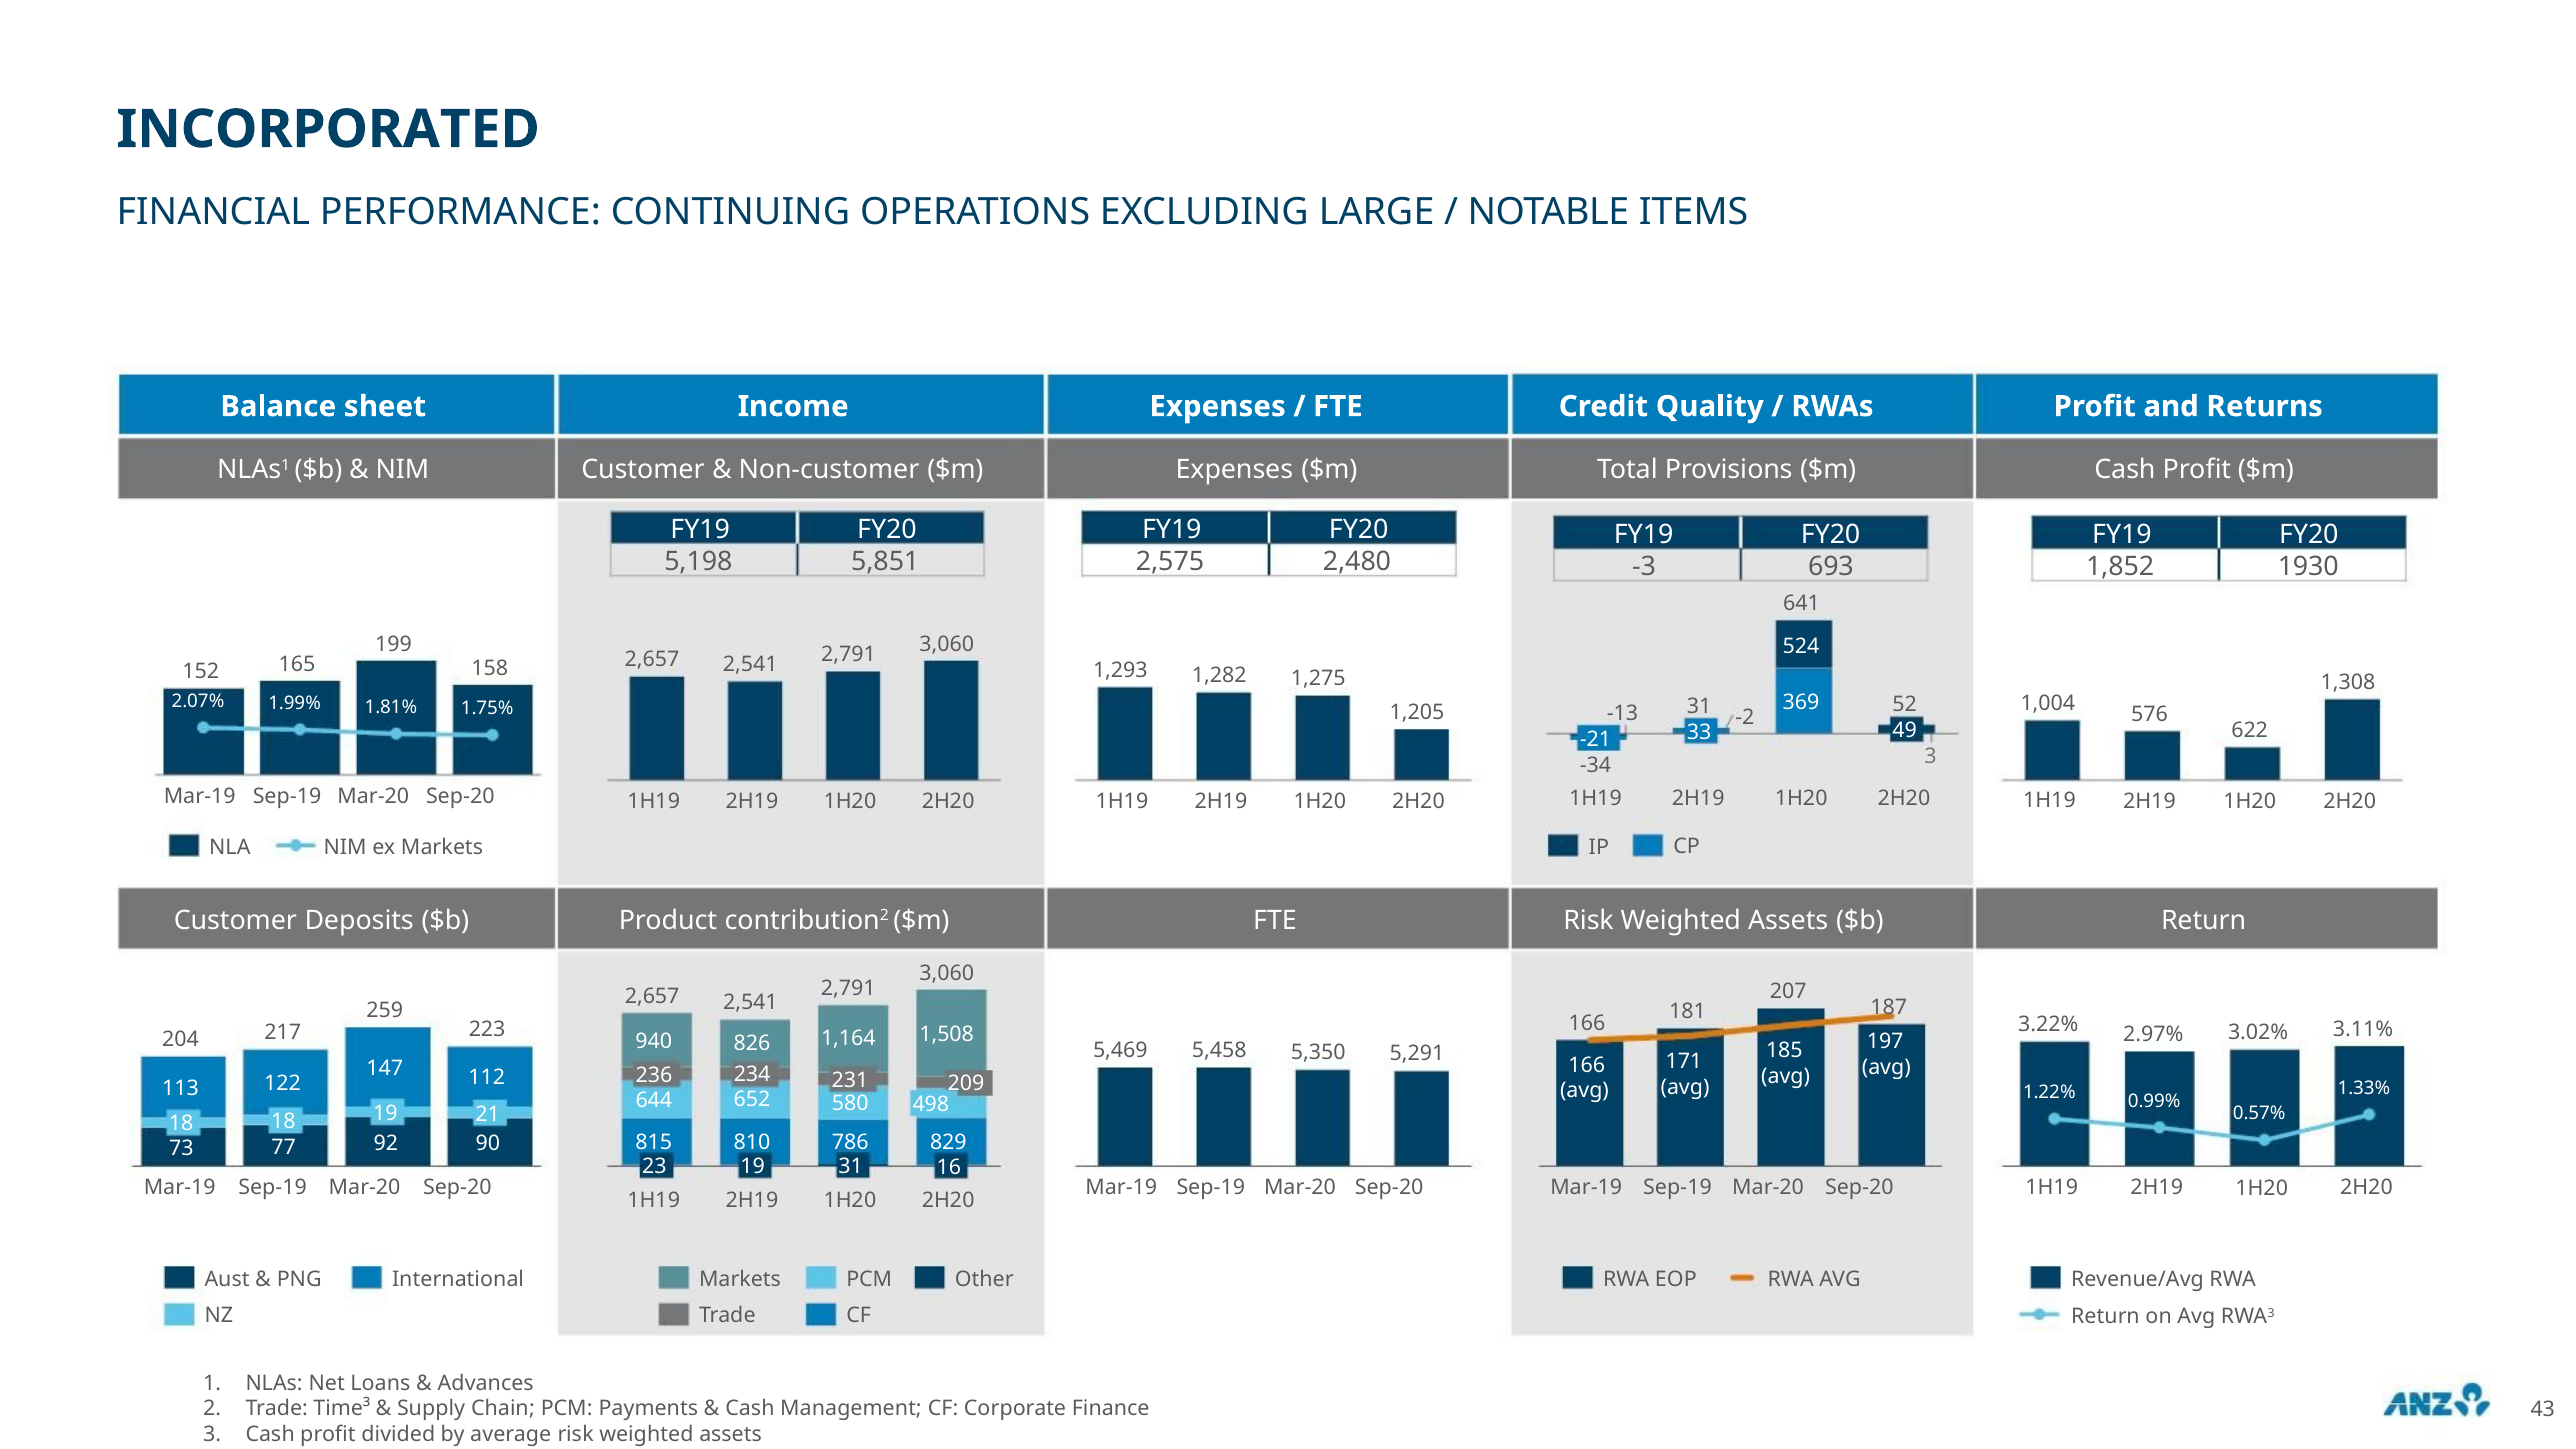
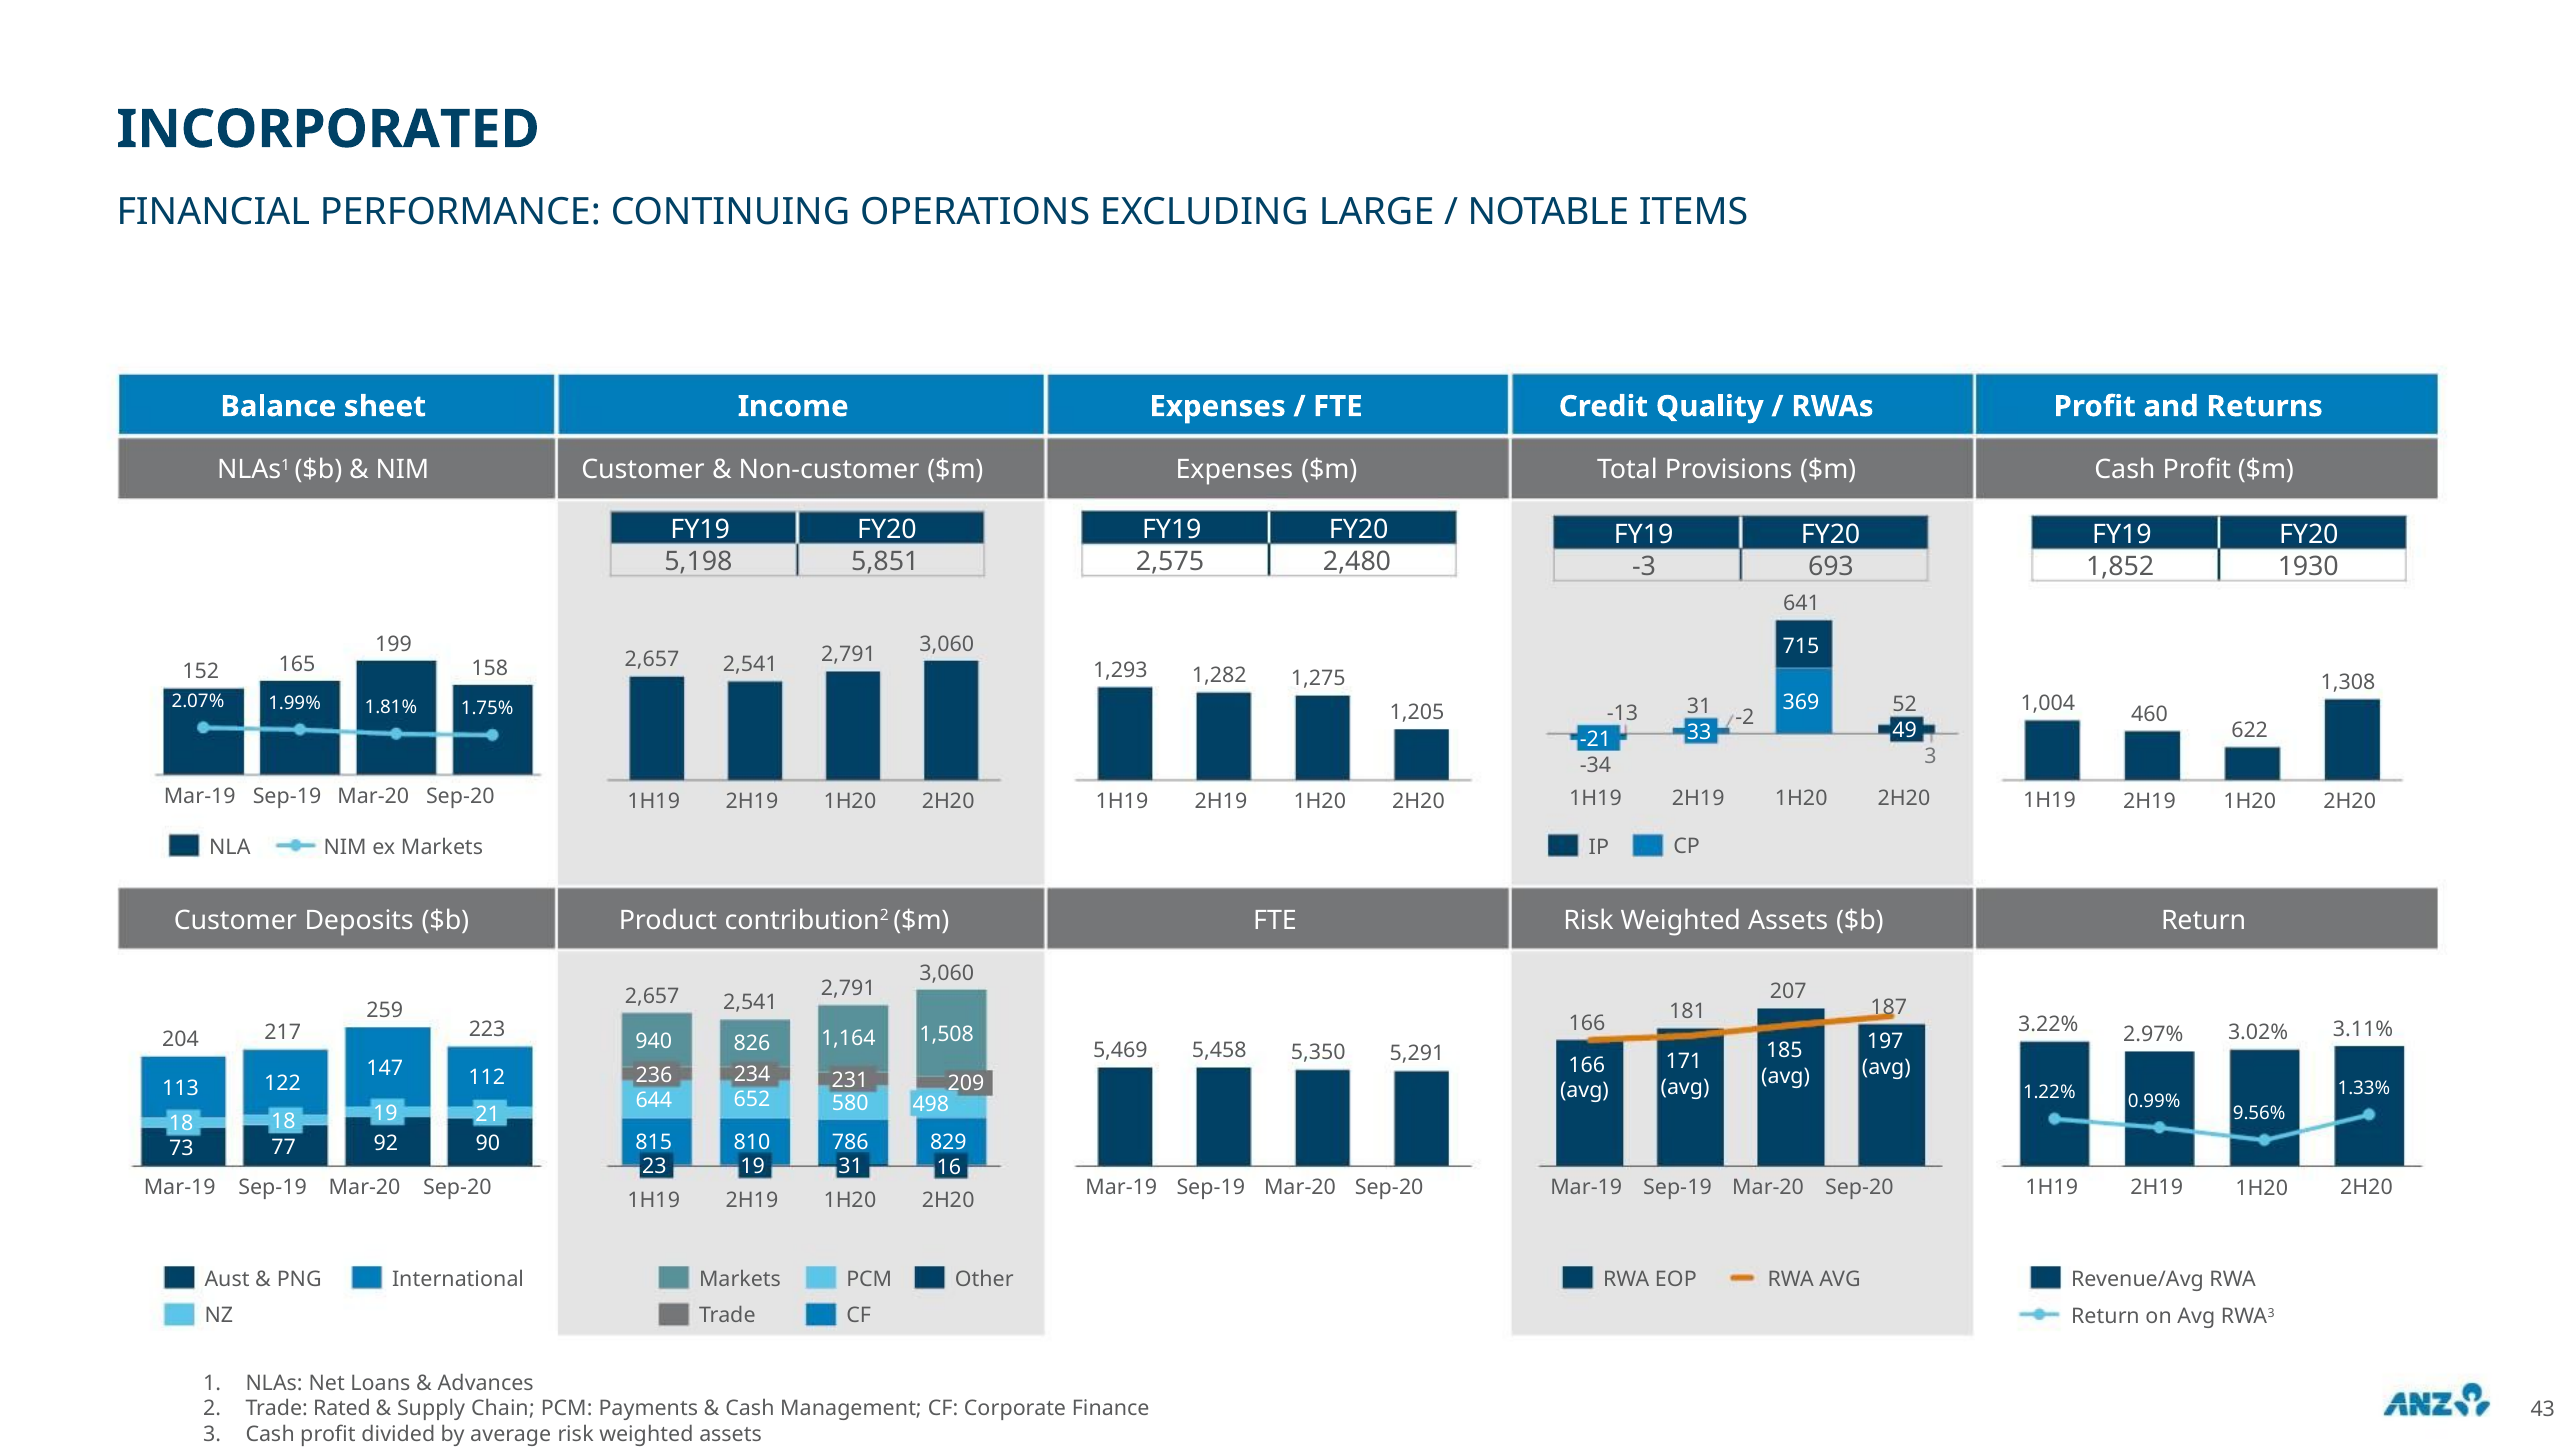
524: 524 -> 715
576: 576 -> 460
0.57%: 0.57% -> 9.56%
Time³: Time³ -> Rated
